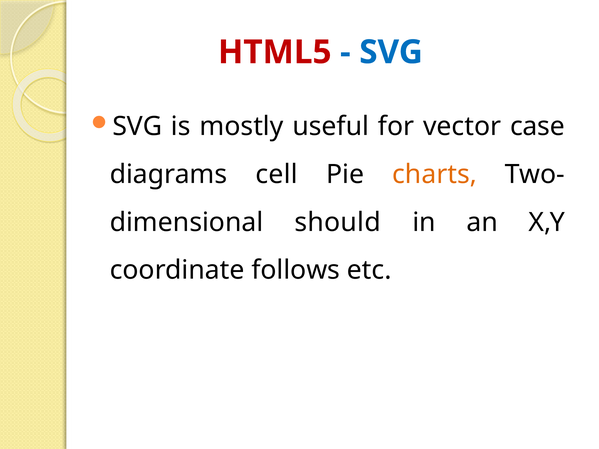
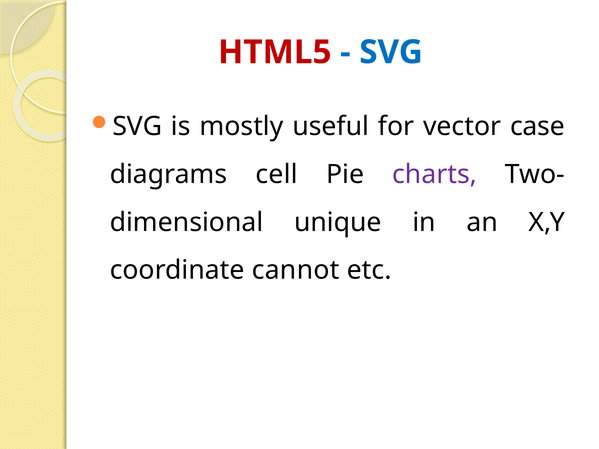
charts colour: orange -> purple
should: should -> unique
follows: follows -> cannot
